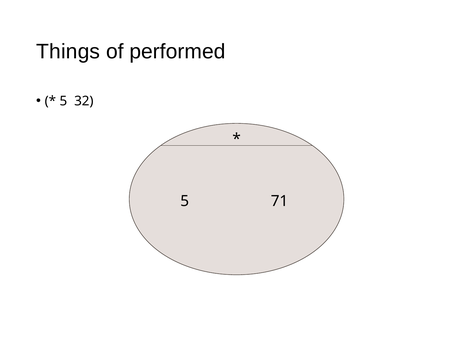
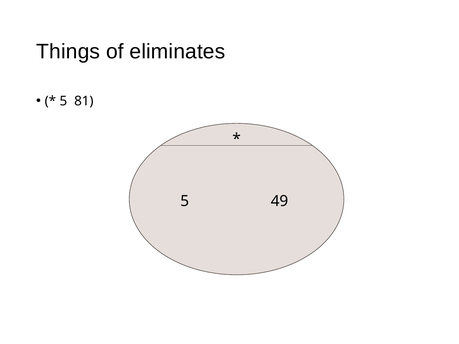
performed: performed -> eliminates
32: 32 -> 81
71: 71 -> 49
